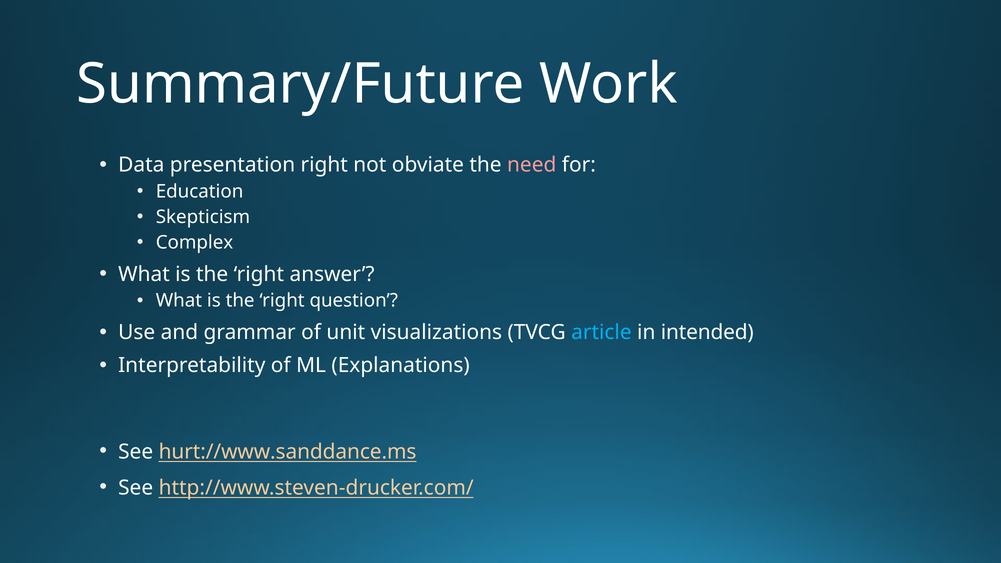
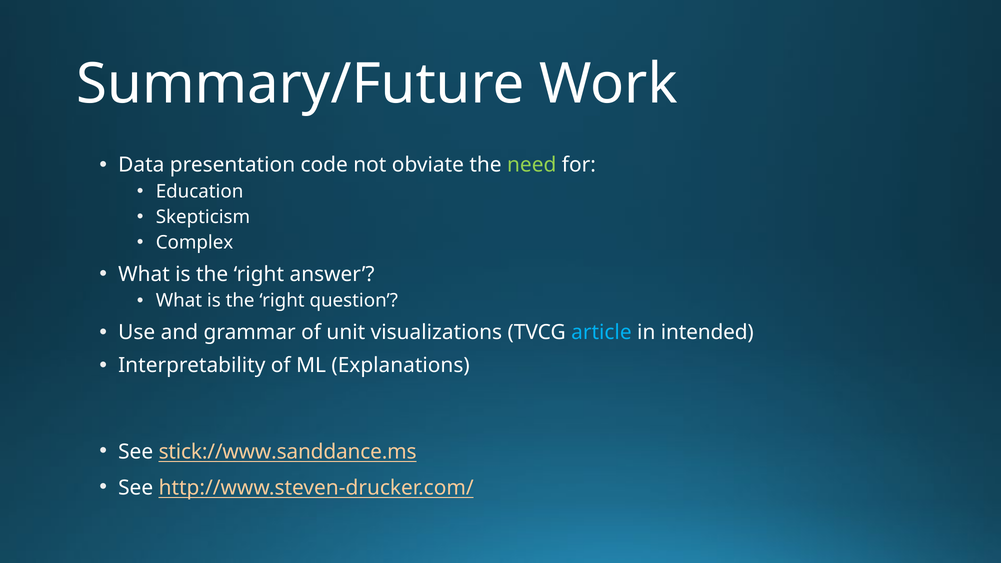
presentation right: right -> code
need colour: pink -> light green
hurt://www.sanddance.ms: hurt://www.sanddance.ms -> stick://www.sanddance.ms
